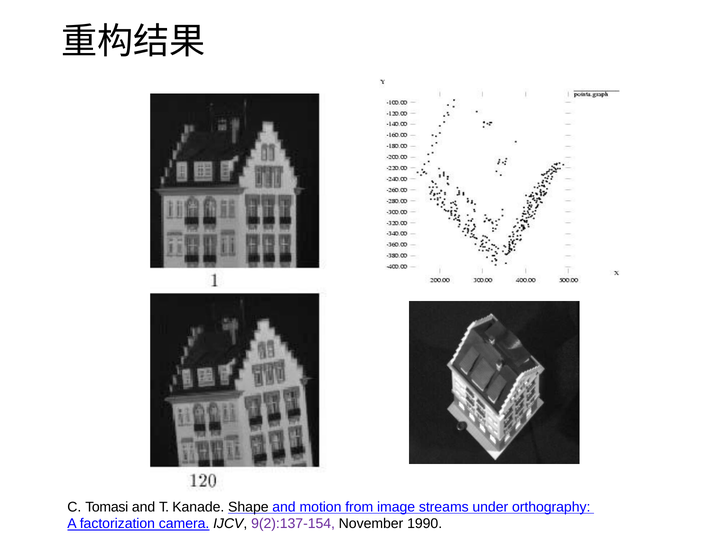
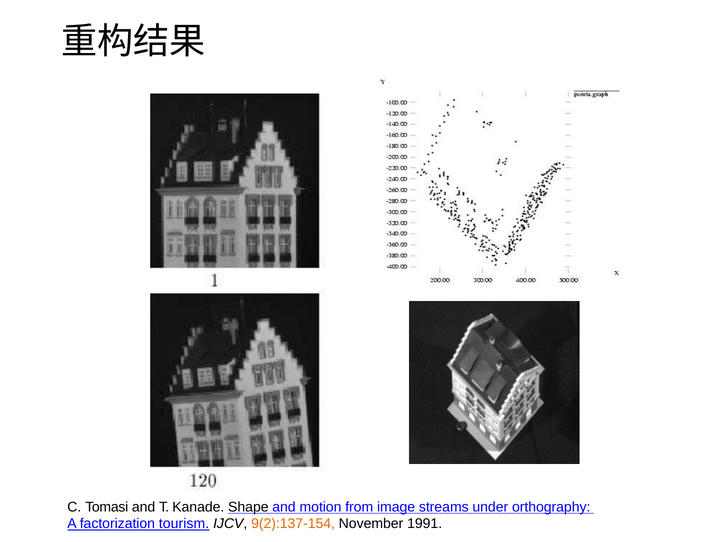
camera: camera -> tourism
9(2):137-154 colour: purple -> orange
1990: 1990 -> 1991
